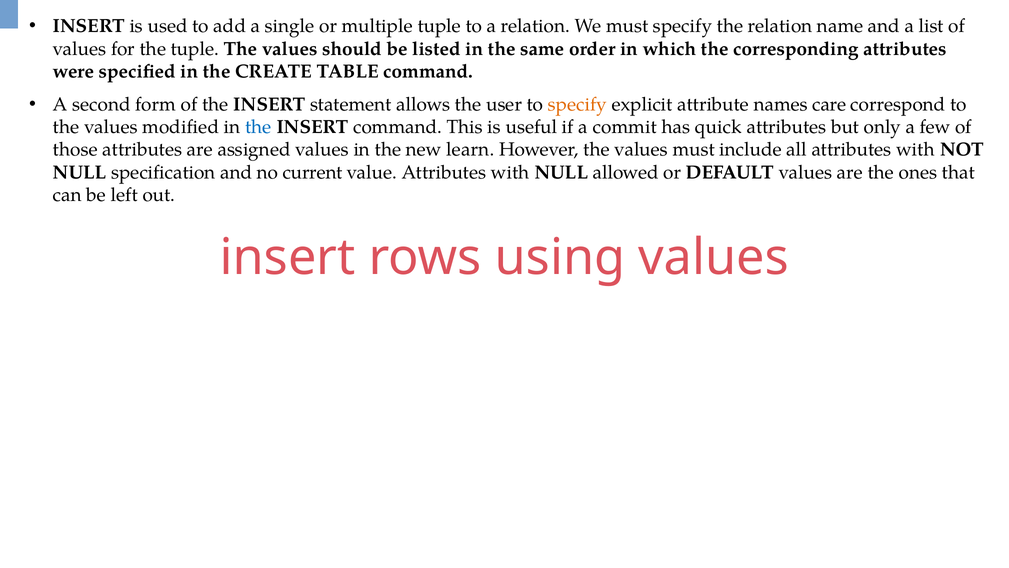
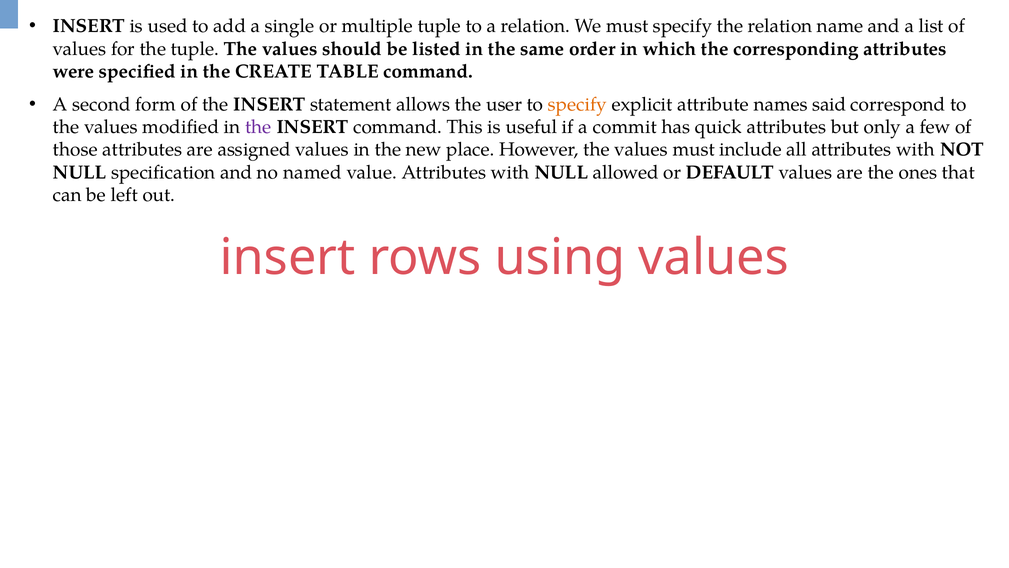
care: care -> said
the at (258, 127) colour: blue -> purple
learn: learn -> place
current: current -> named
